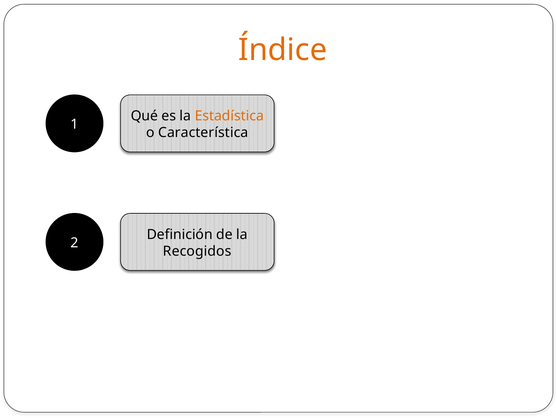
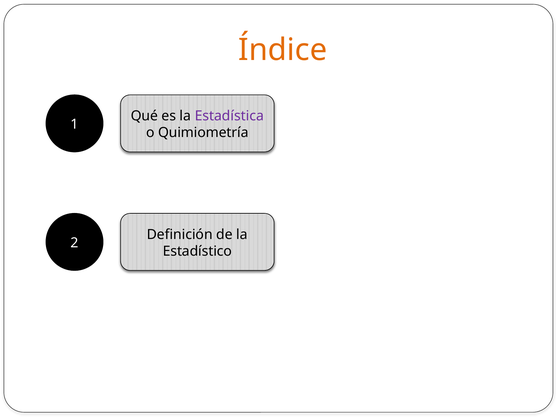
Estadística colour: orange -> purple
Característica: Característica -> Quimiometría
Recogidos: Recogidos -> Estadístico
